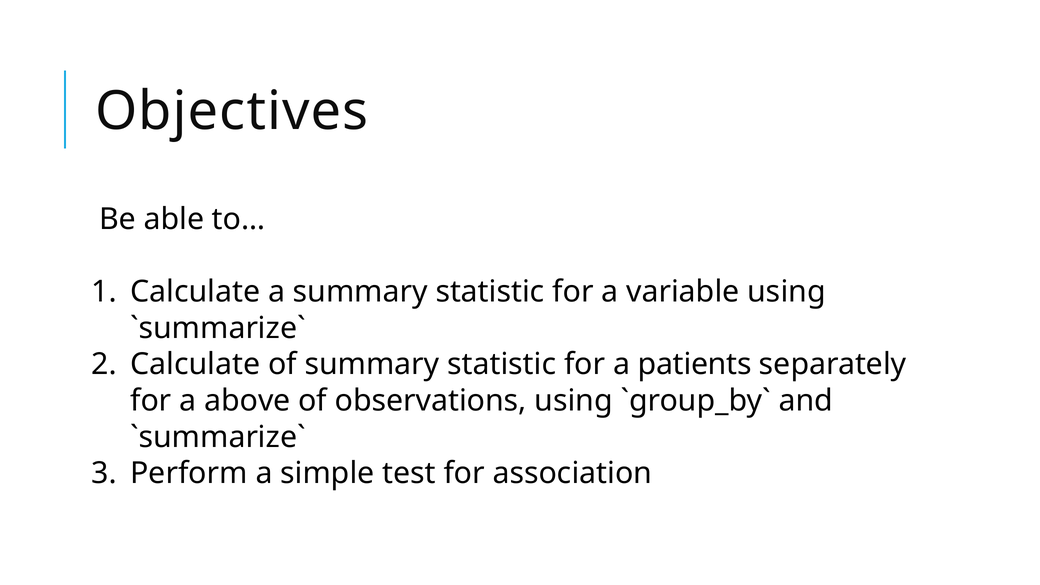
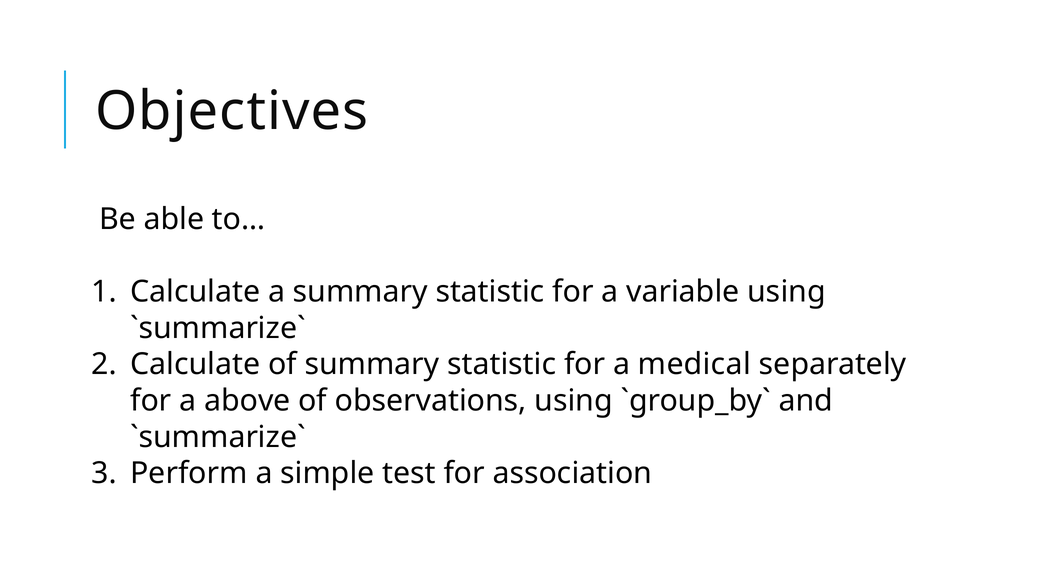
patients: patients -> medical
